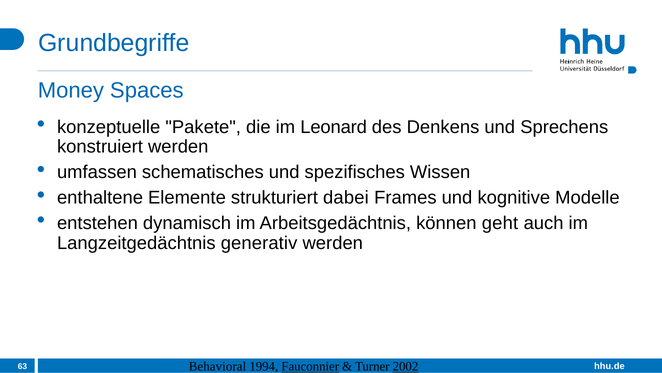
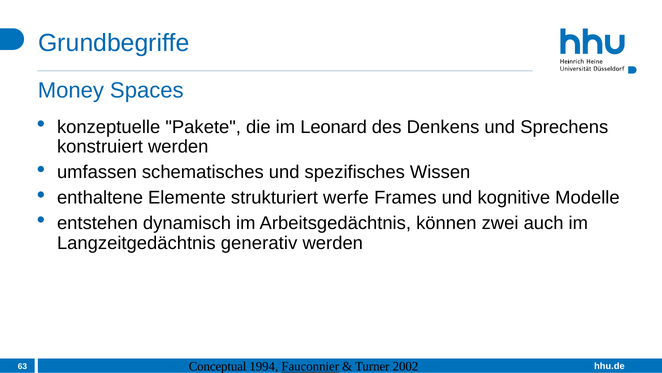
dabei: dabei -> werfe
geht: geht -> zwei
Behavioral: Behavioral -> Conceptual
2002 underline: present -> none
